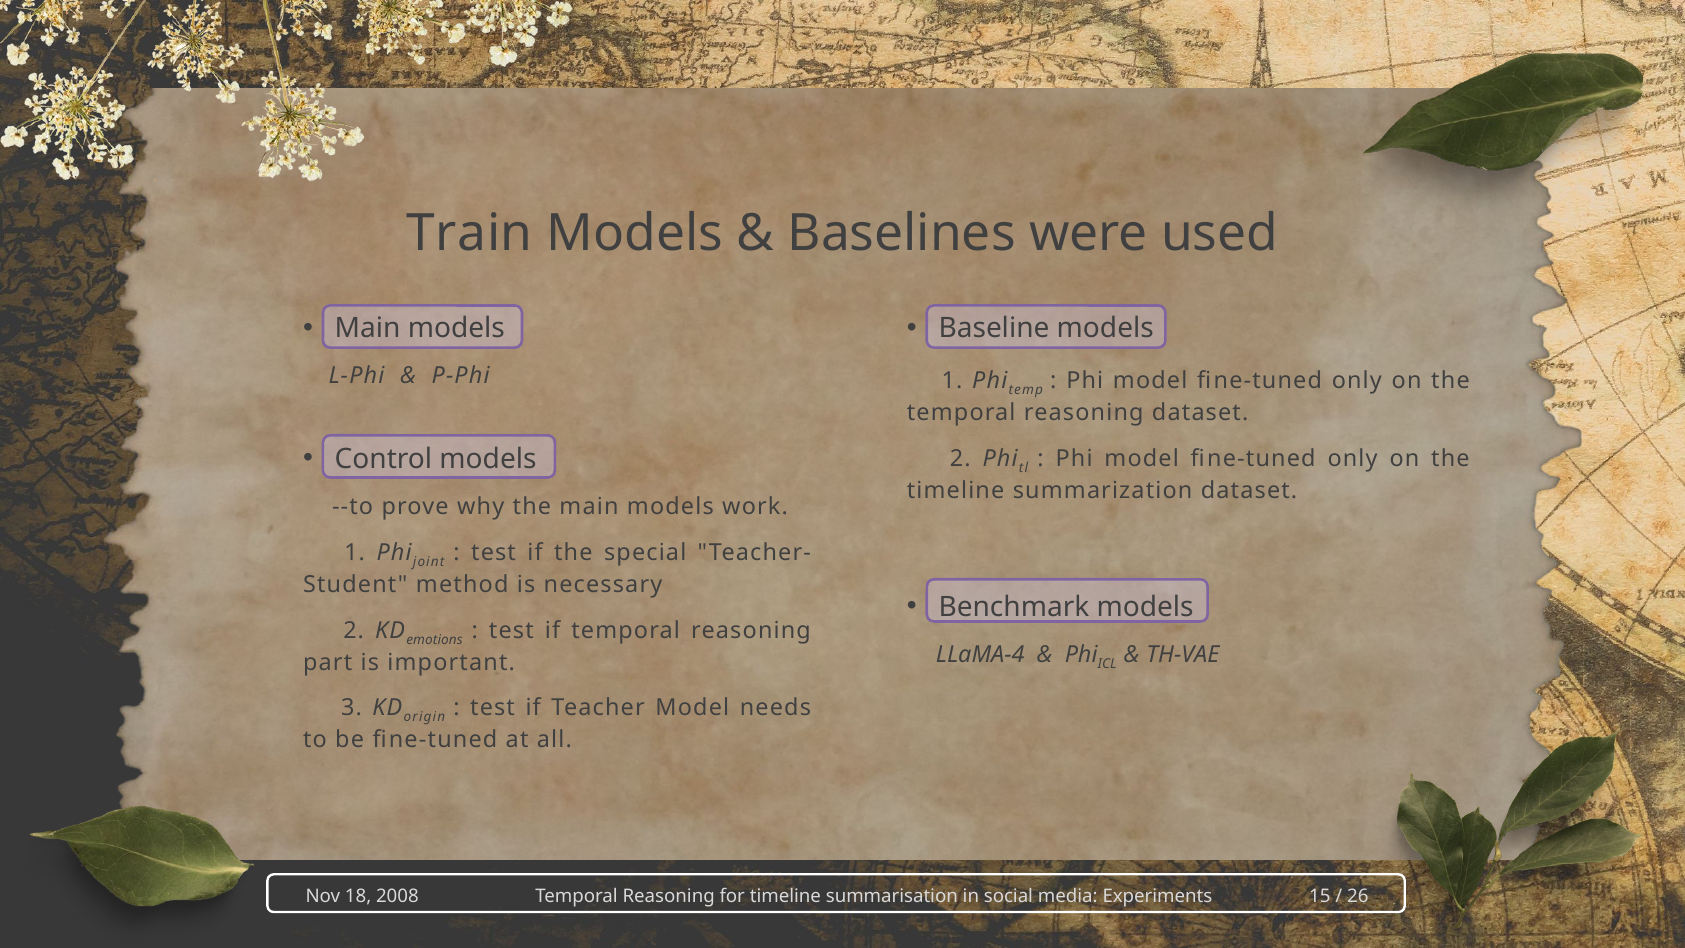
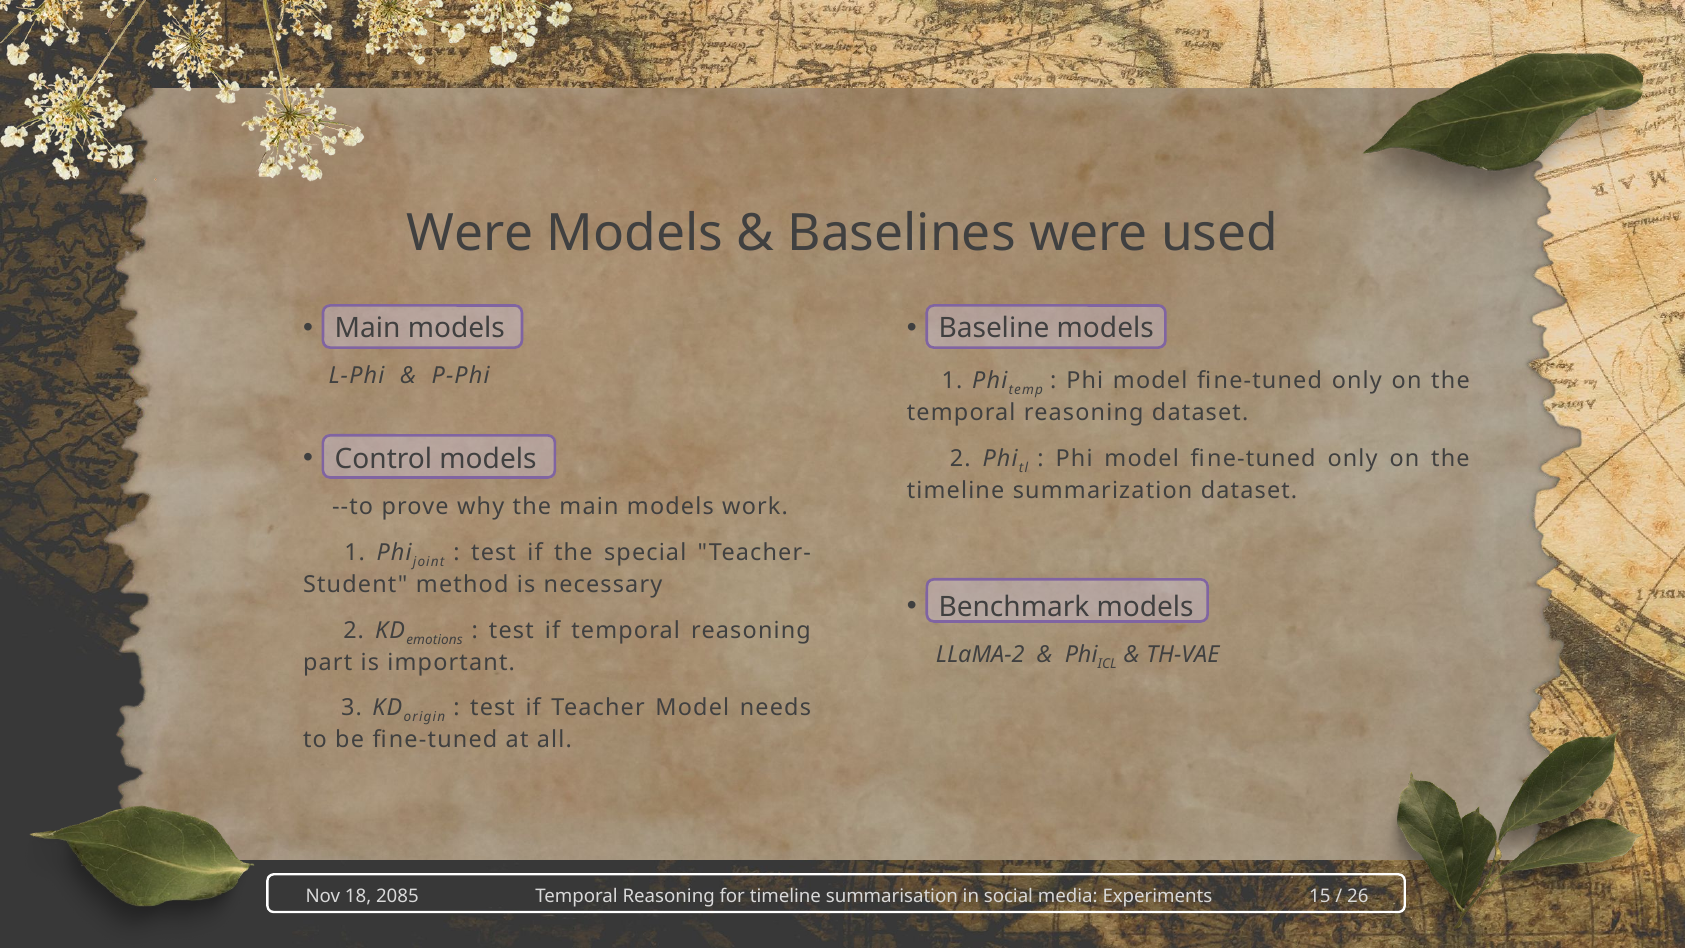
Train at (470, 234): Train -> Were
LLaMA-4: LLaMA-4 -> LLaMA-2
2008: 2008 -> 2085
